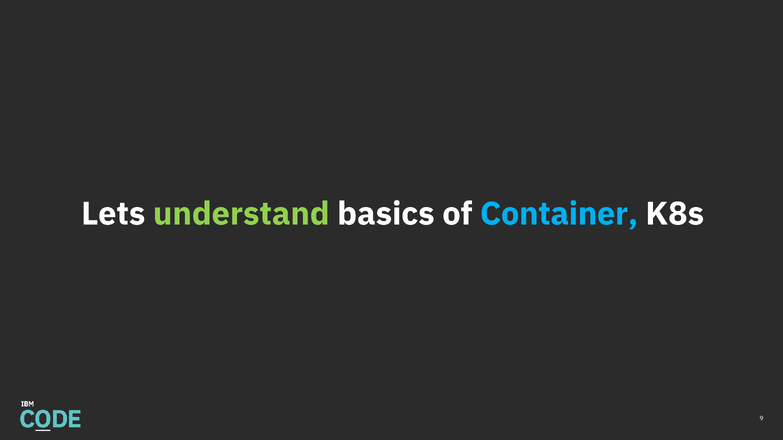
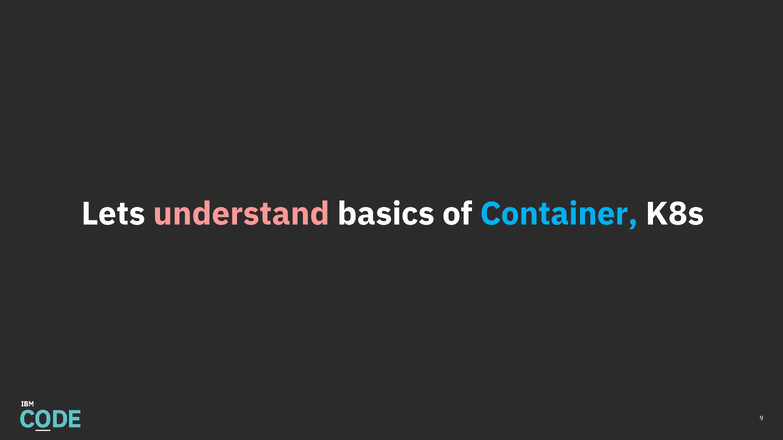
understand colour: light green -> pink
